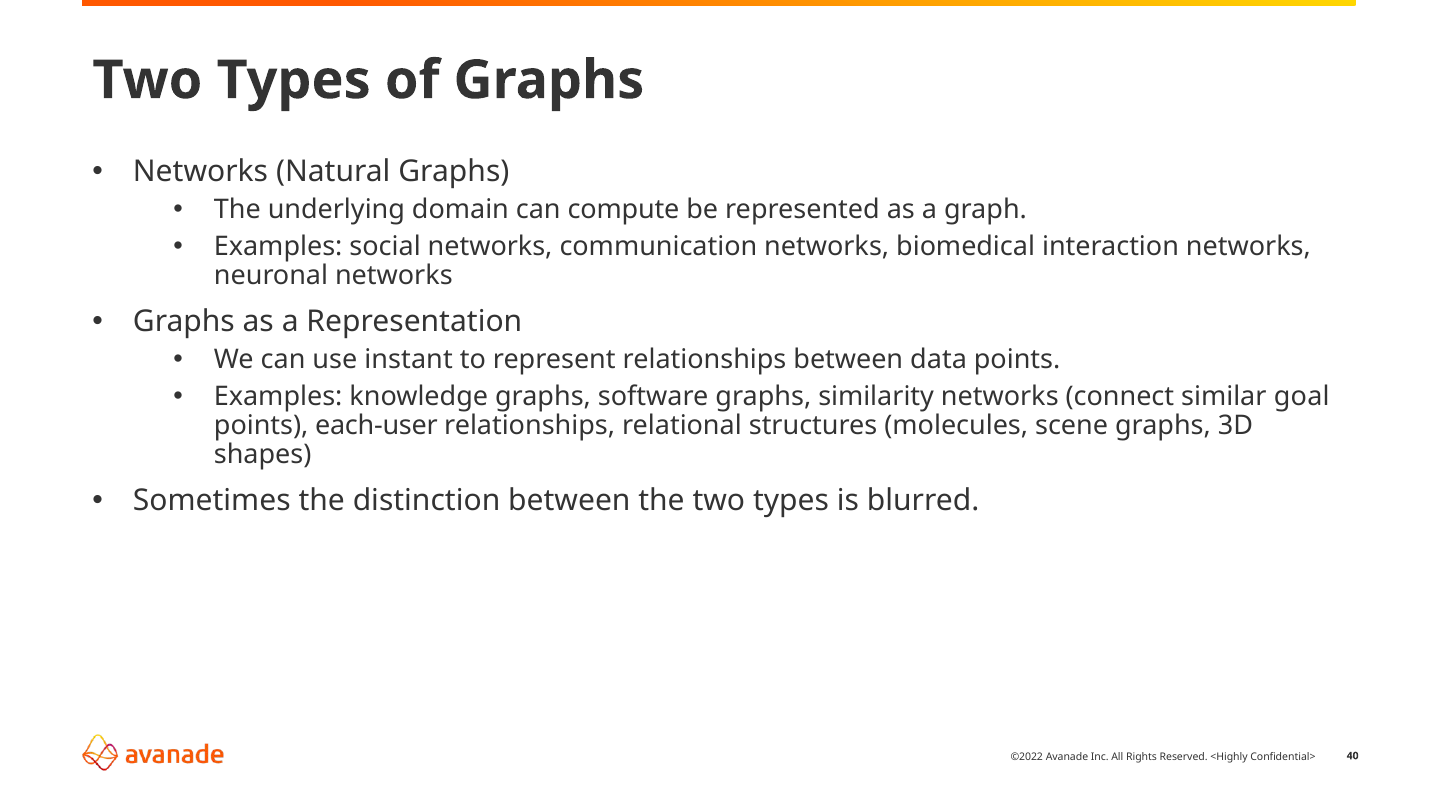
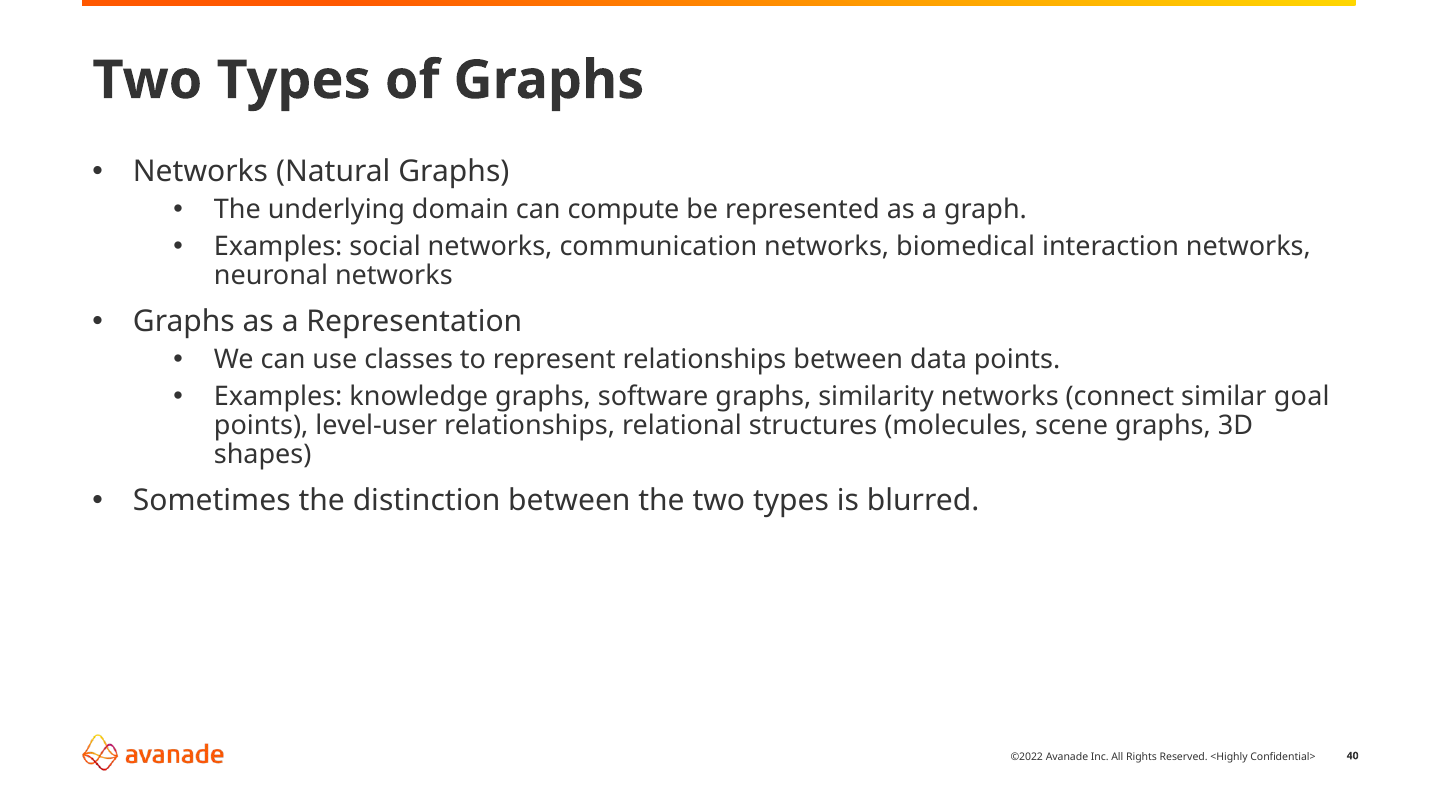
instant: instant -> classes
each-user: each-user -> level-user
